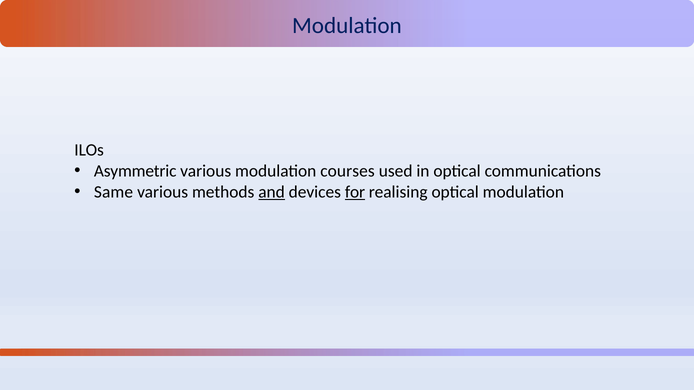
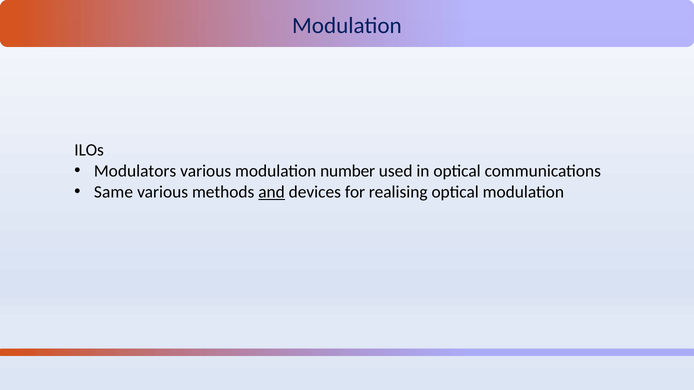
Asymmetric: Asymmetric -> Modulators
courses: courses -> number
for underline: present -> none
